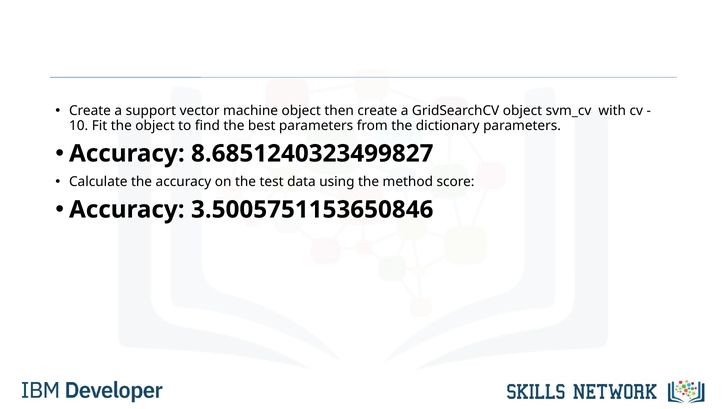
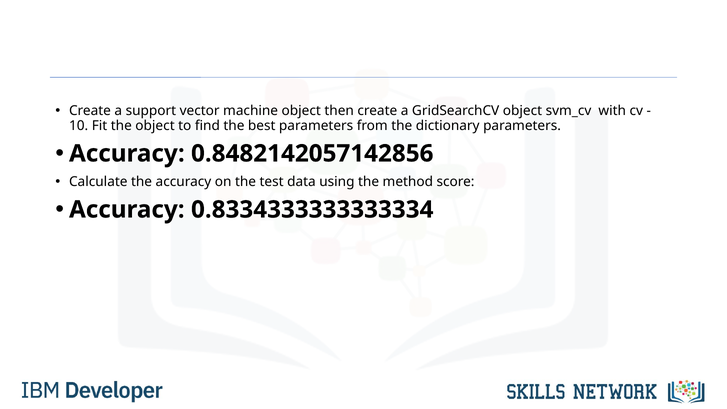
8.6851240323499827: 8.6851240323499827 -> 0.8482142057142856
3.5005751153650846: 3.5005751153650846 -> 0.8334333333333334
